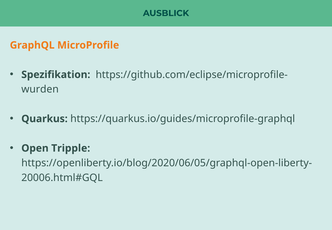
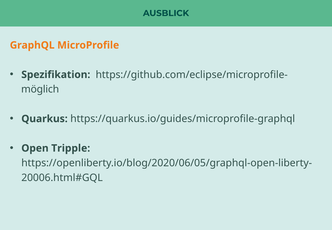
wurden: wurden -> möglich
